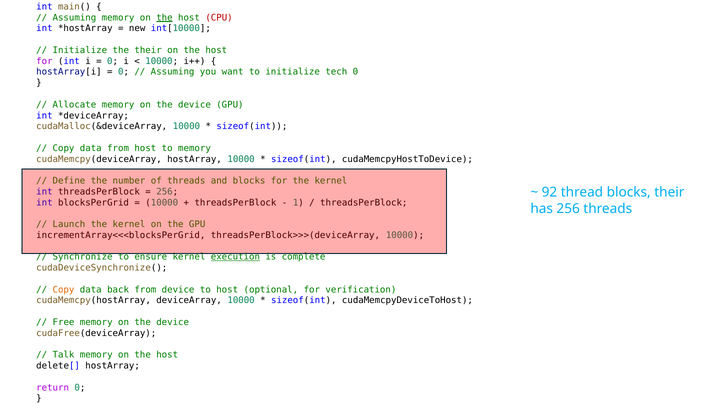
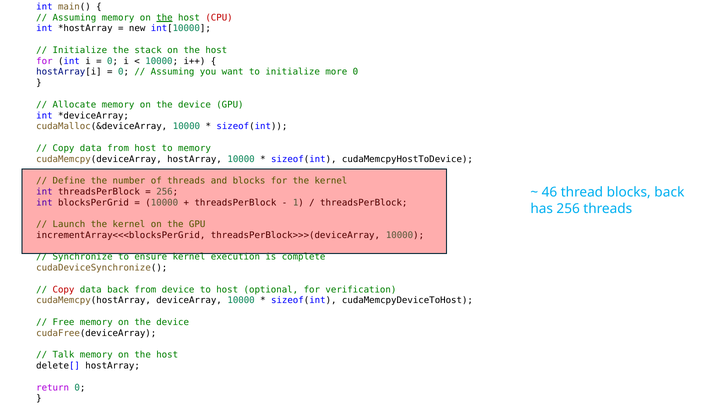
the their: their -> stack
tech: tech -> more
92: 92 -> 46
blocks their: their -> back
execution underline: present -> none
Copy at (63, 290) colour: orange -> red
